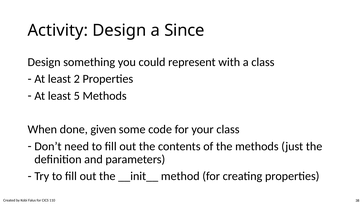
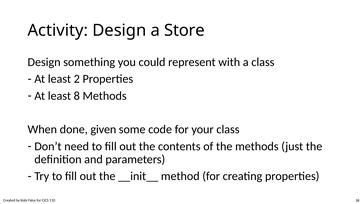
Since: Since -> Store
5: 5 -> 8
